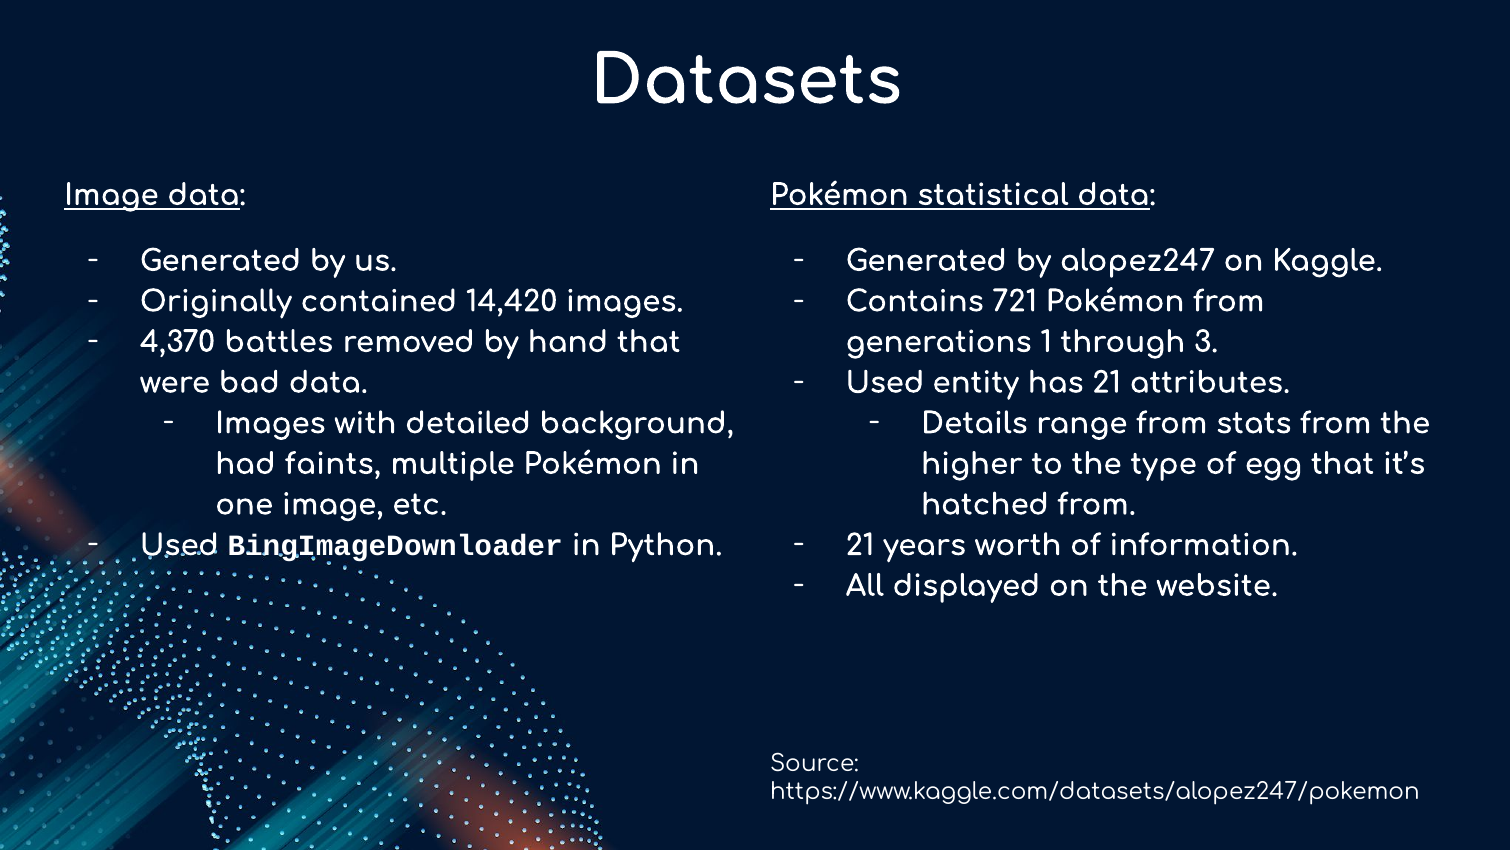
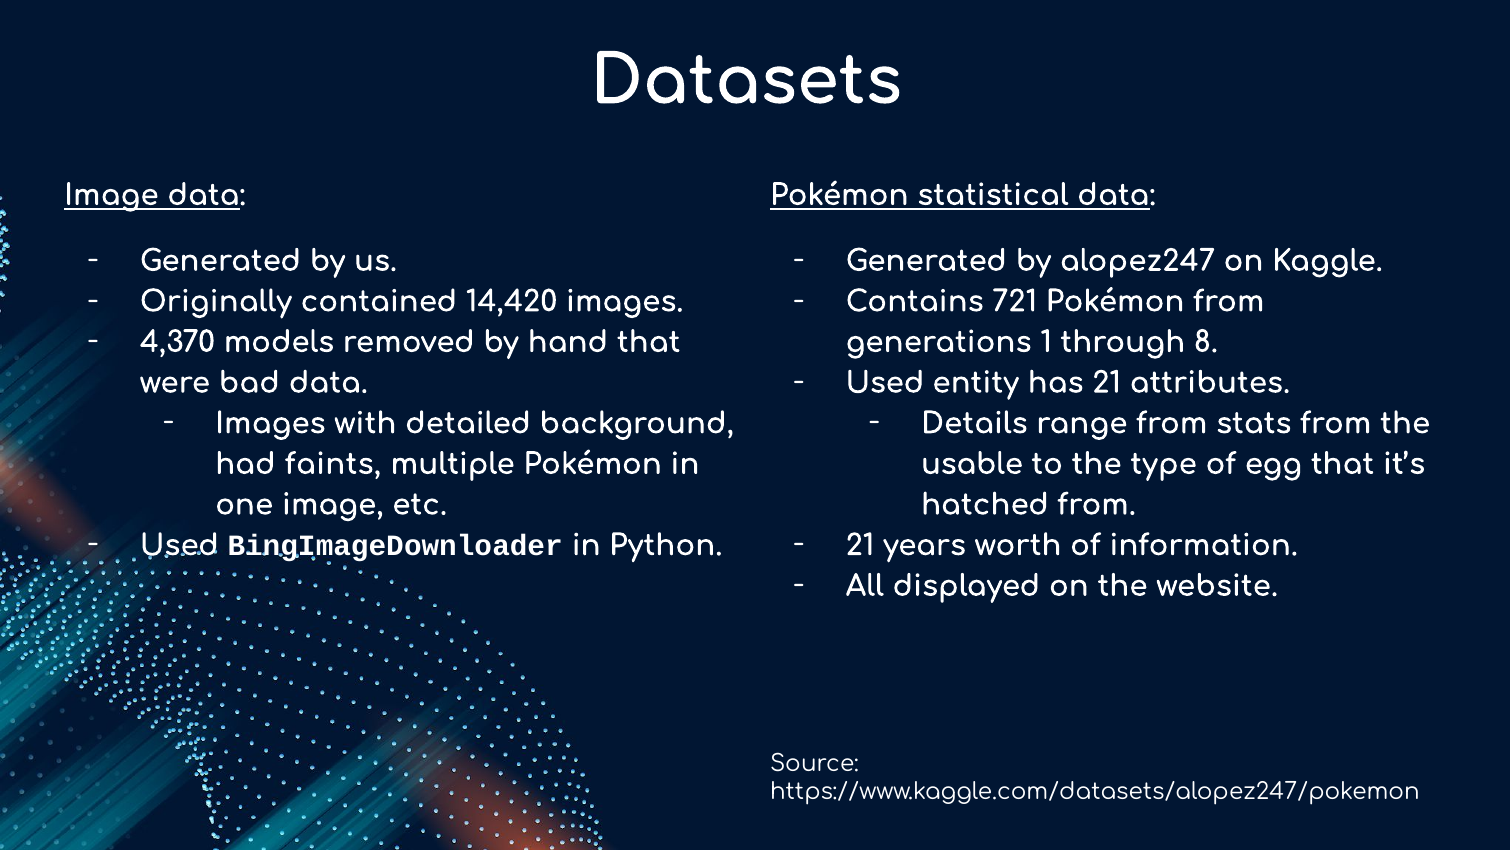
battles: battles -> models
3: 3 -> 8
higher: higher -> usable
